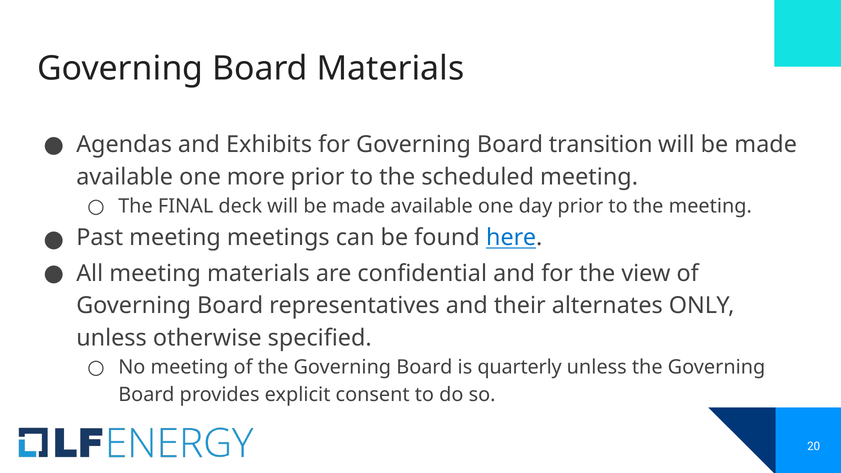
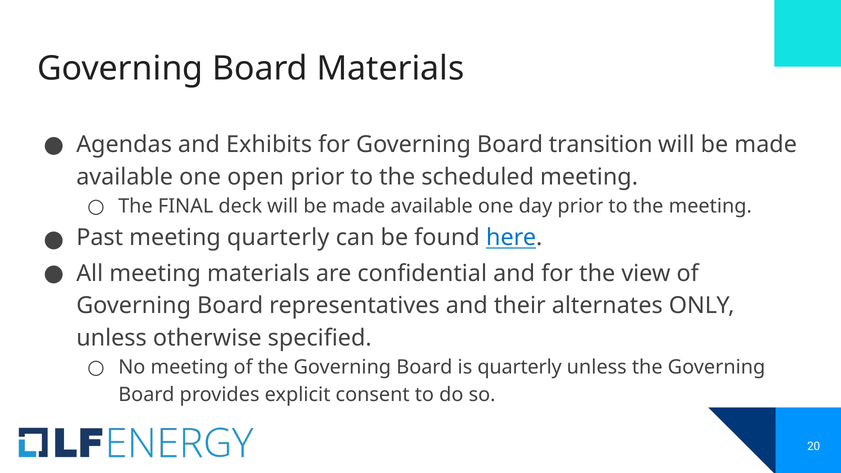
more: more -> open
meeting meetings: meetings -> quarterly
